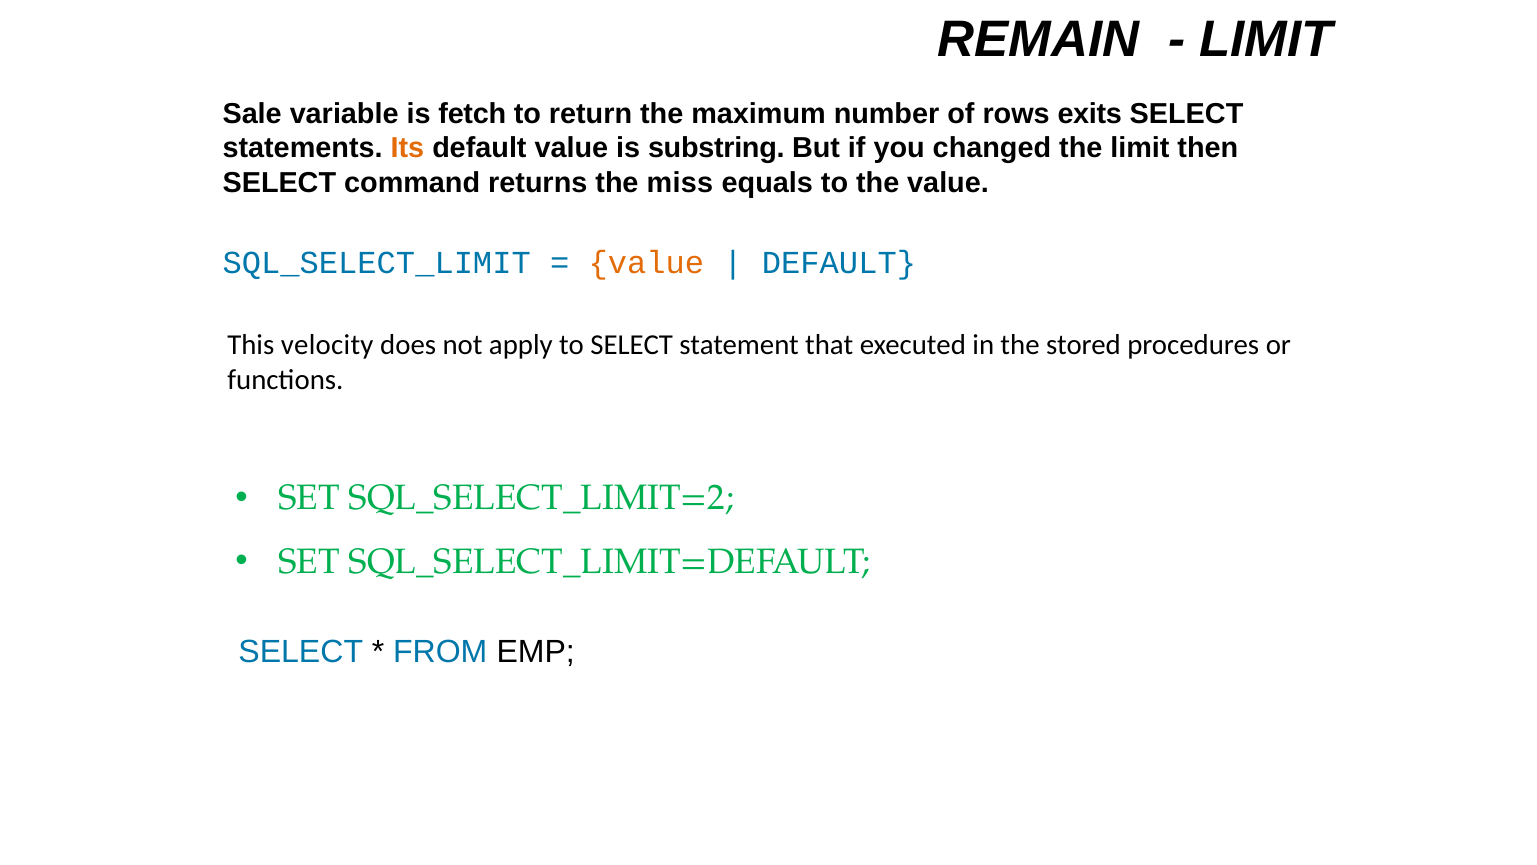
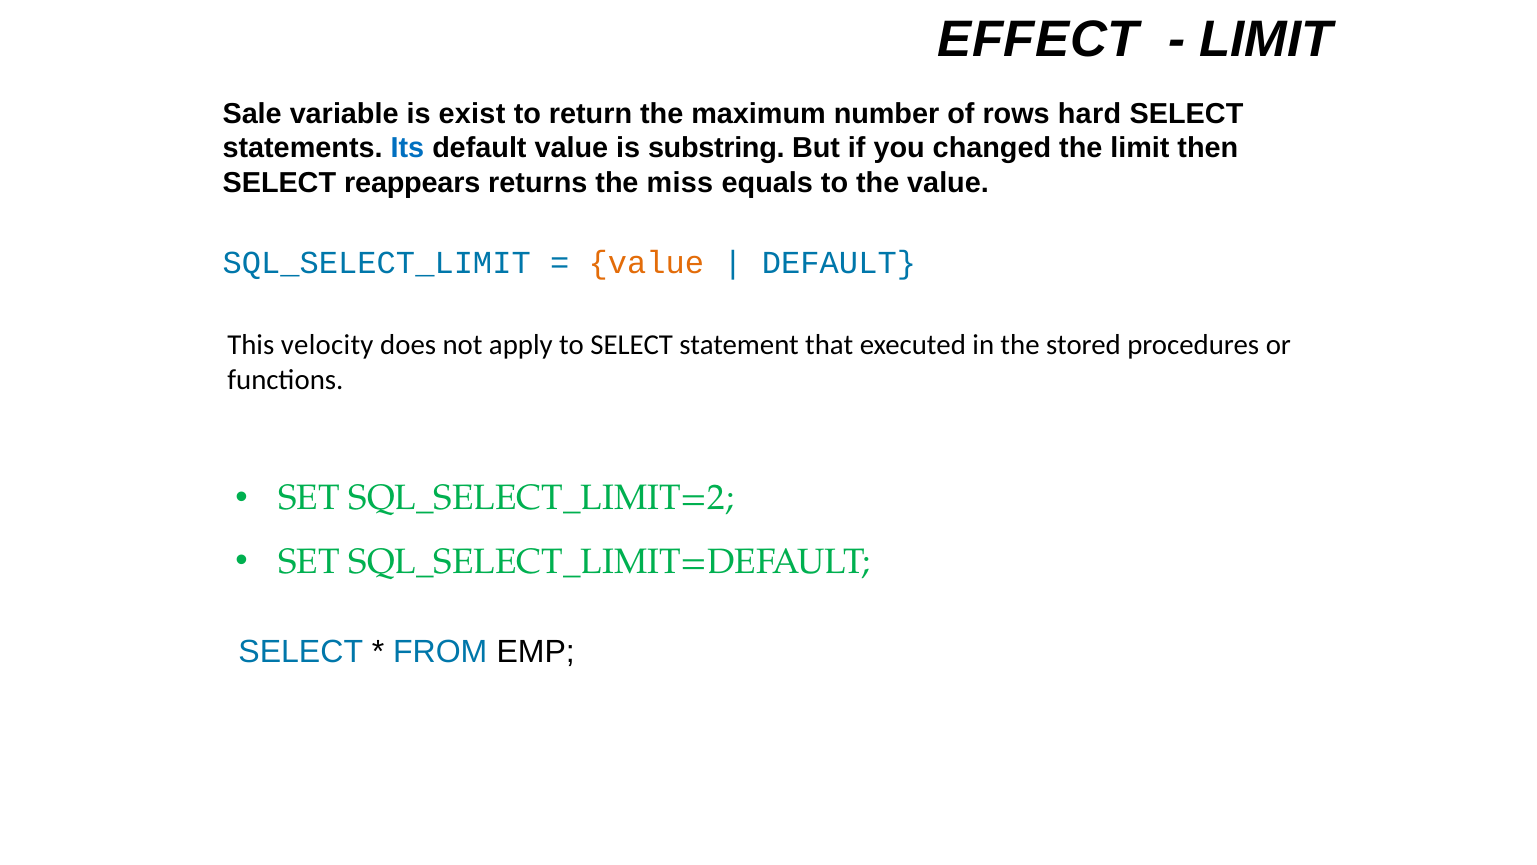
REMAIN: REMAIN -> EFFECT
fetch: fetch -> exist
exits: exits -> hard
Its colour: orange -> blue
command: command -> reappears
